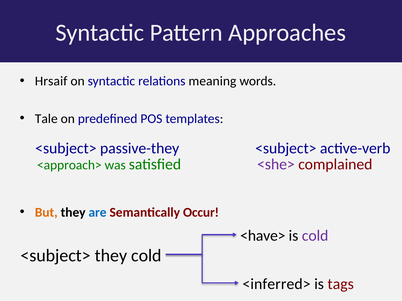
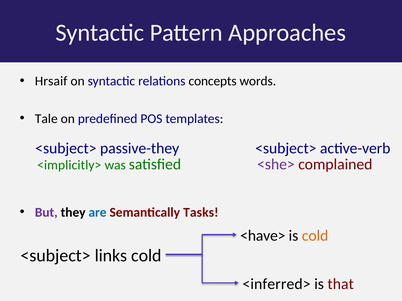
meaning: meaning -> concepts
<approach>: <approach> -> <implicitly>
But colour: orange -> purple
Occur: Occur -> Tasks
cold at (315, 236) colour: purple -> orange
<subject> they: they -> links
tags: tags -> that
